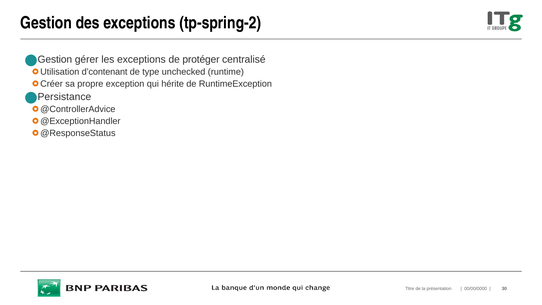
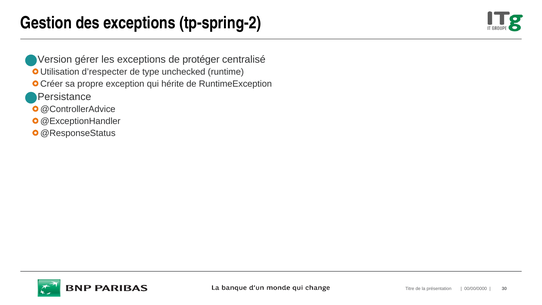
Gestion at (55, 59): Gestion -> Version
d’contenant: d’contenant -> d’respecter
